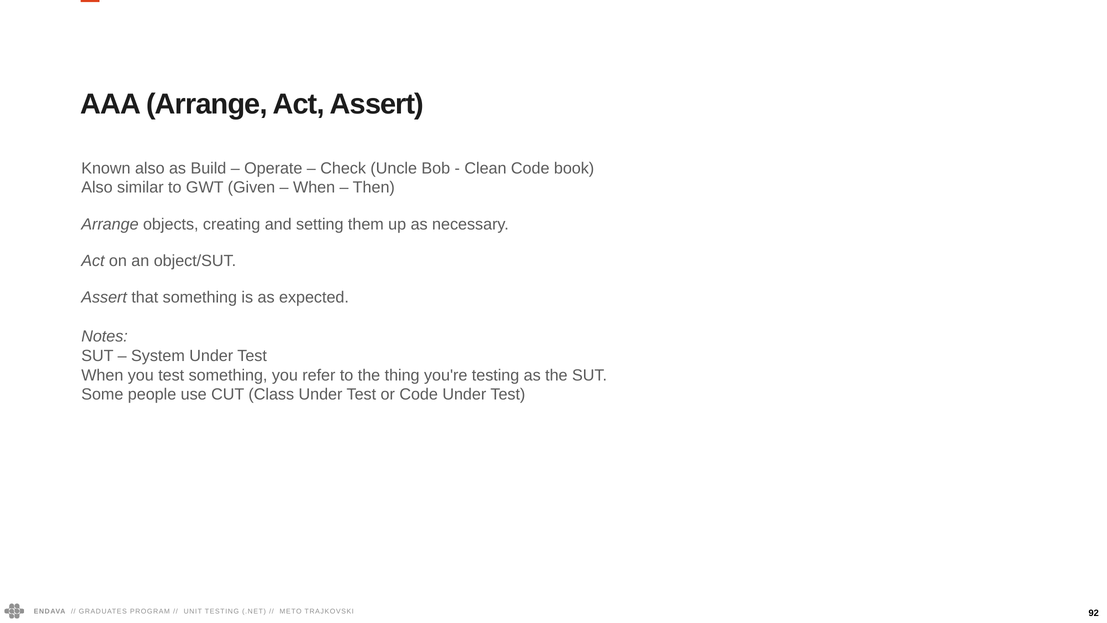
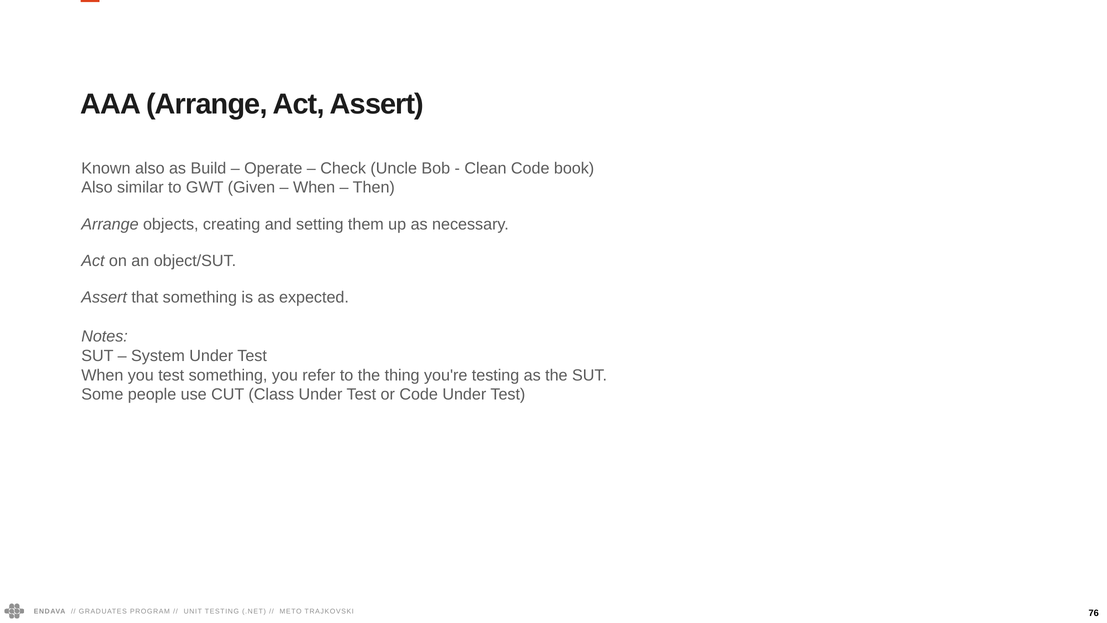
92: 92 -> 76
